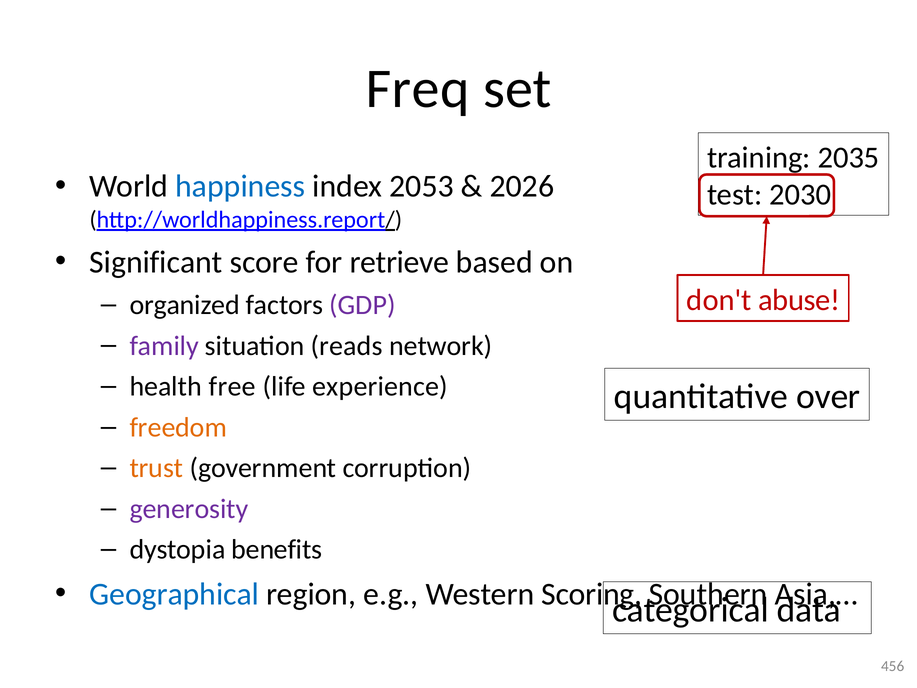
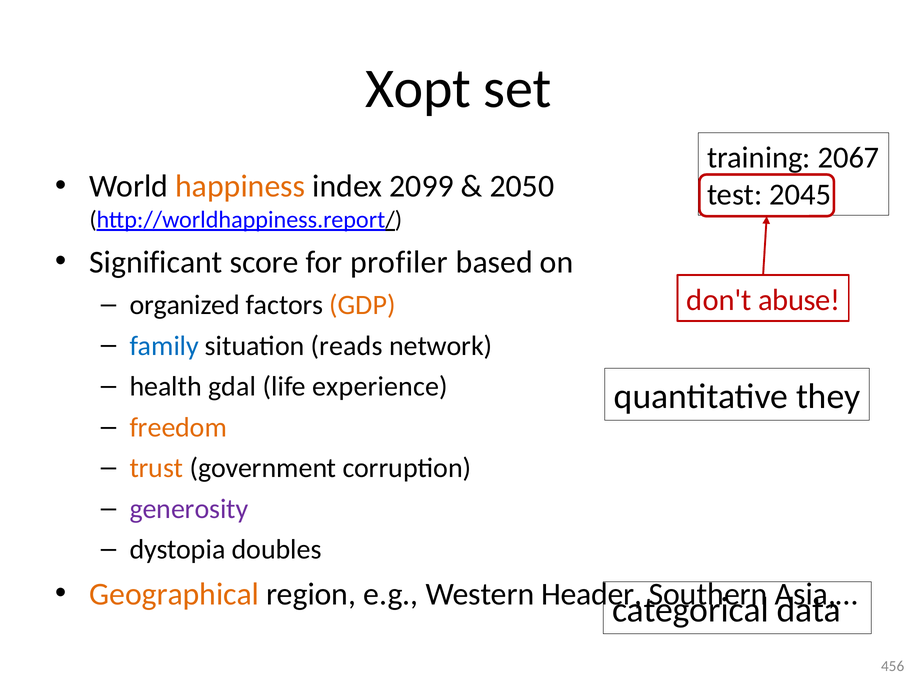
Freq: Freq -> Xopt
2035: 2035 -> 2067
happiness colour: blue -> orange
2053: 2053 -> 2099
2026: 2026 -> 2050
2030: 2030 -> 2045
retrieve: retrieve -> profiler
GDP colour: purple -> orange
family colour: purple -> blue
free: free -> gdal
over: over -> they
benefits: benefits -> doubles
Geographical colour: blue -> orange
Scoring: Scoring -> Header
